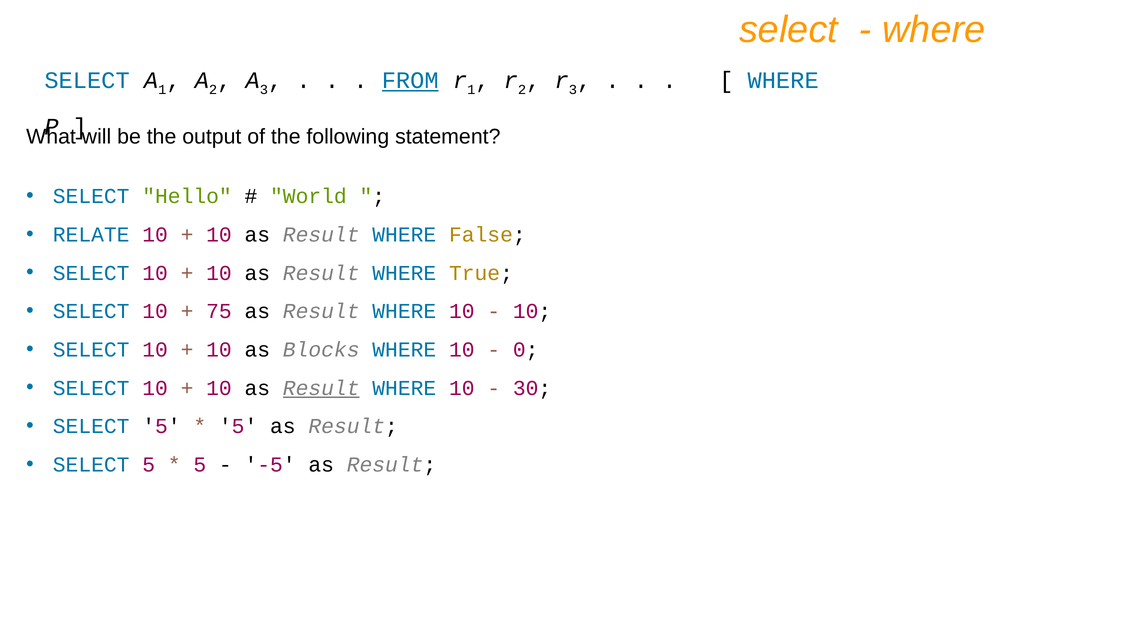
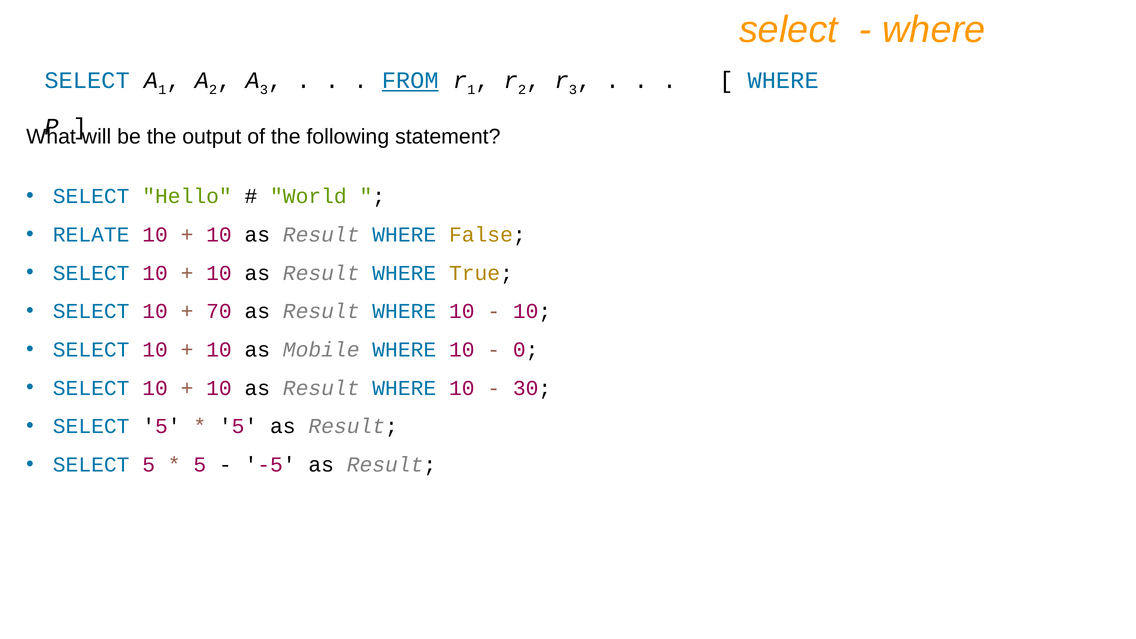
75: 75 -> 70
Blocks: Blocks -> Mobile
Result at (321, 388) underline: present -> none
